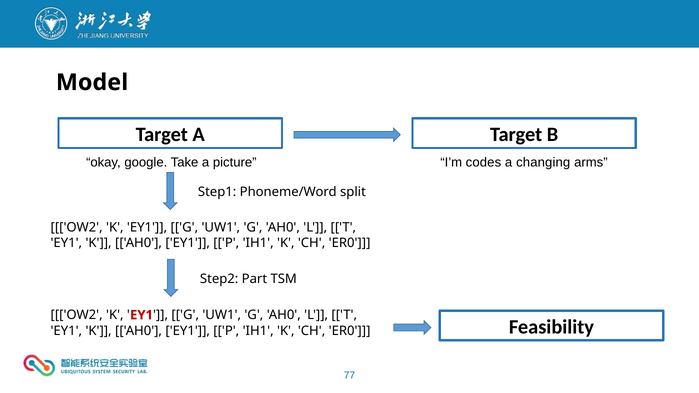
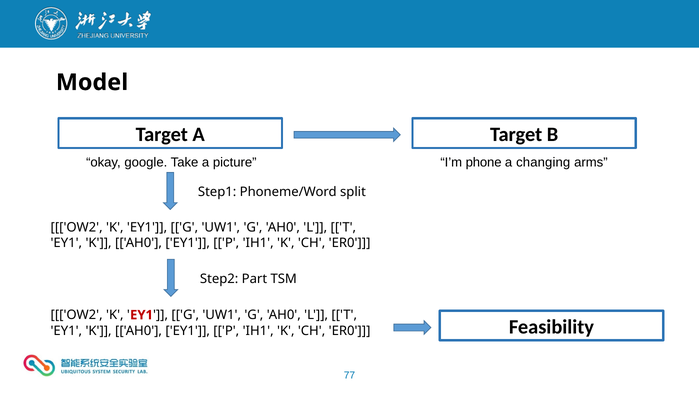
codes: codes -> phone
